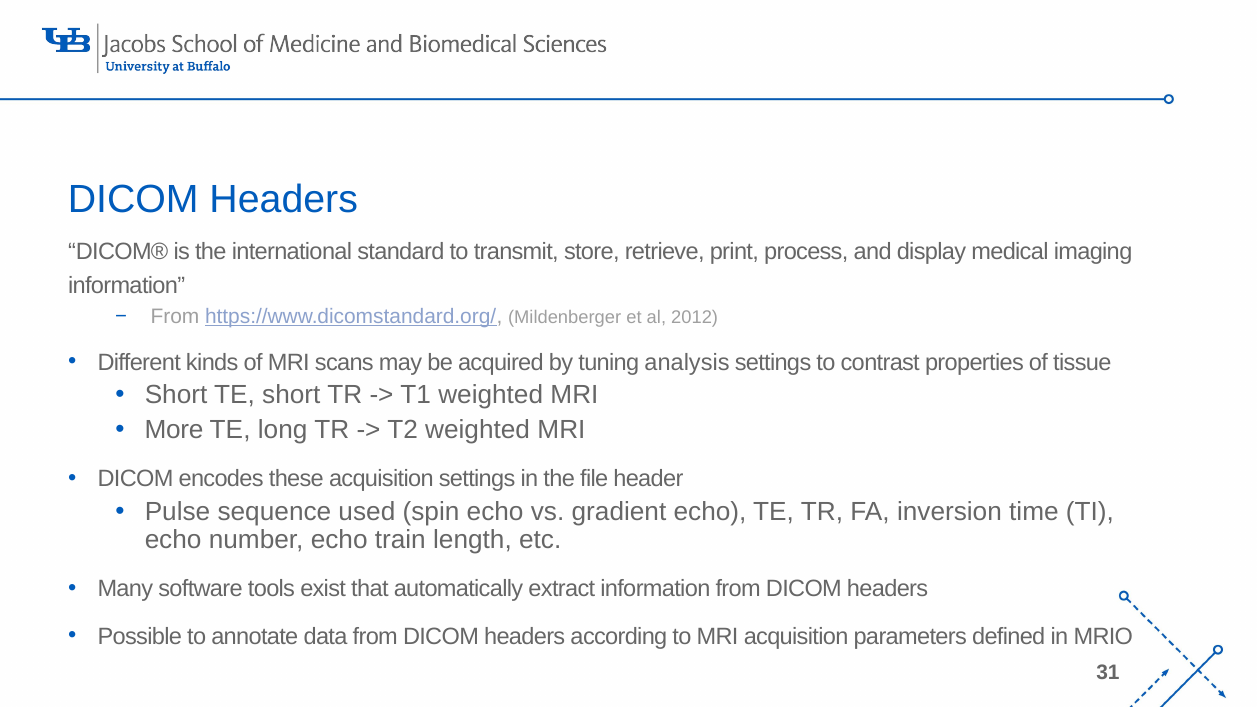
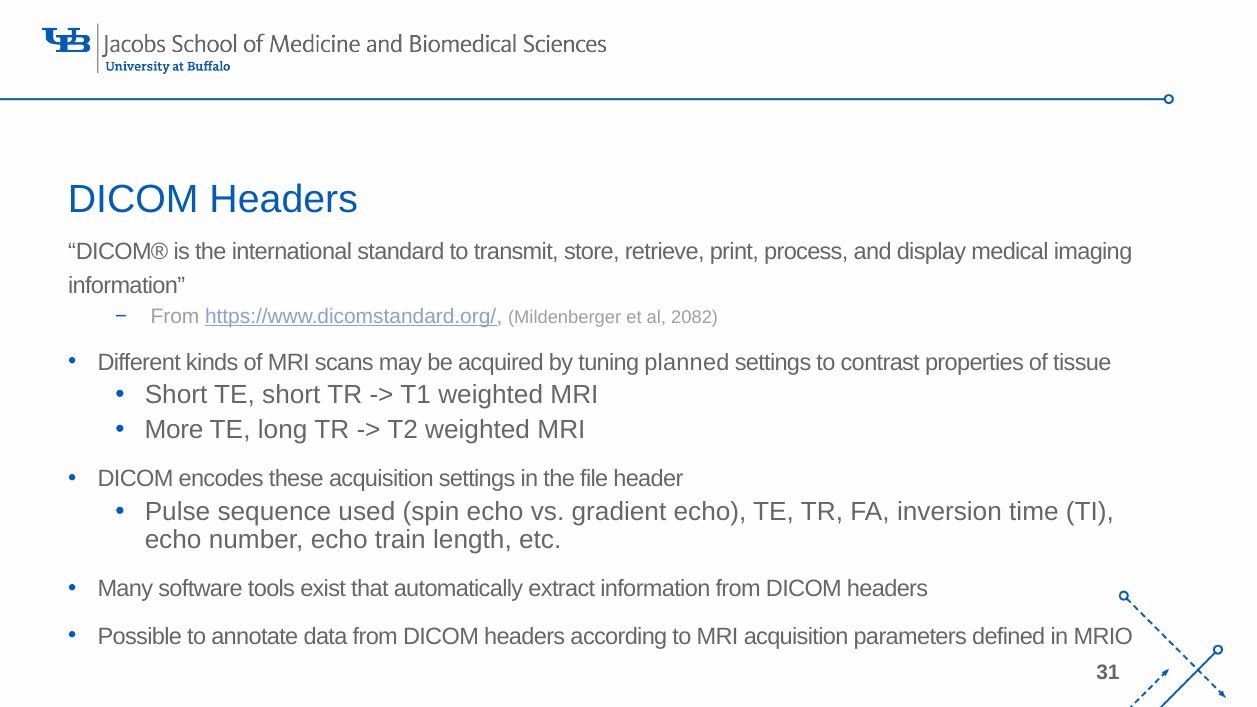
2012: 2012 -> 2082
analysis: analysis -> planned
